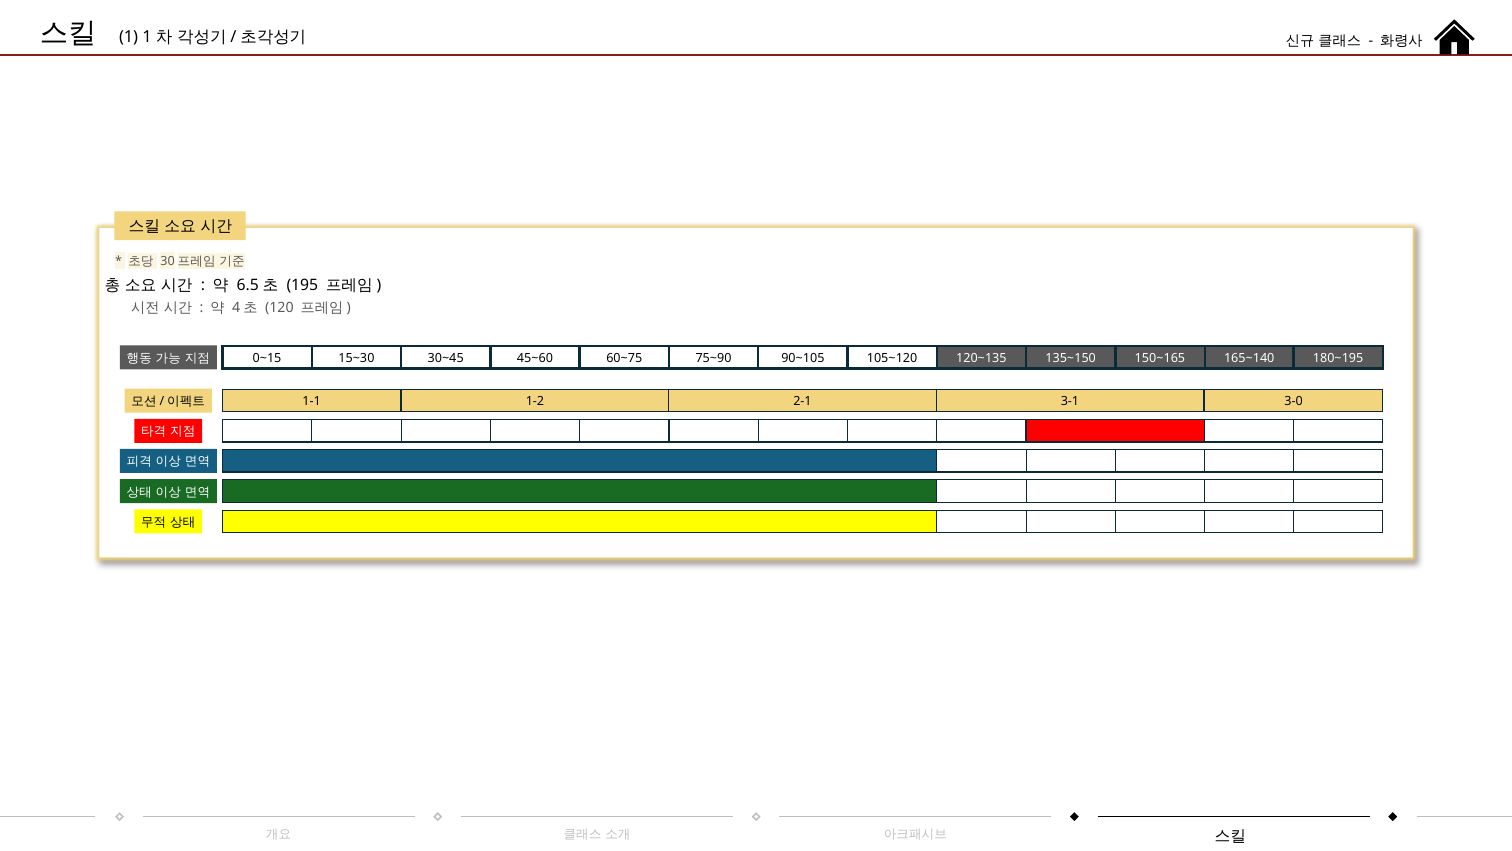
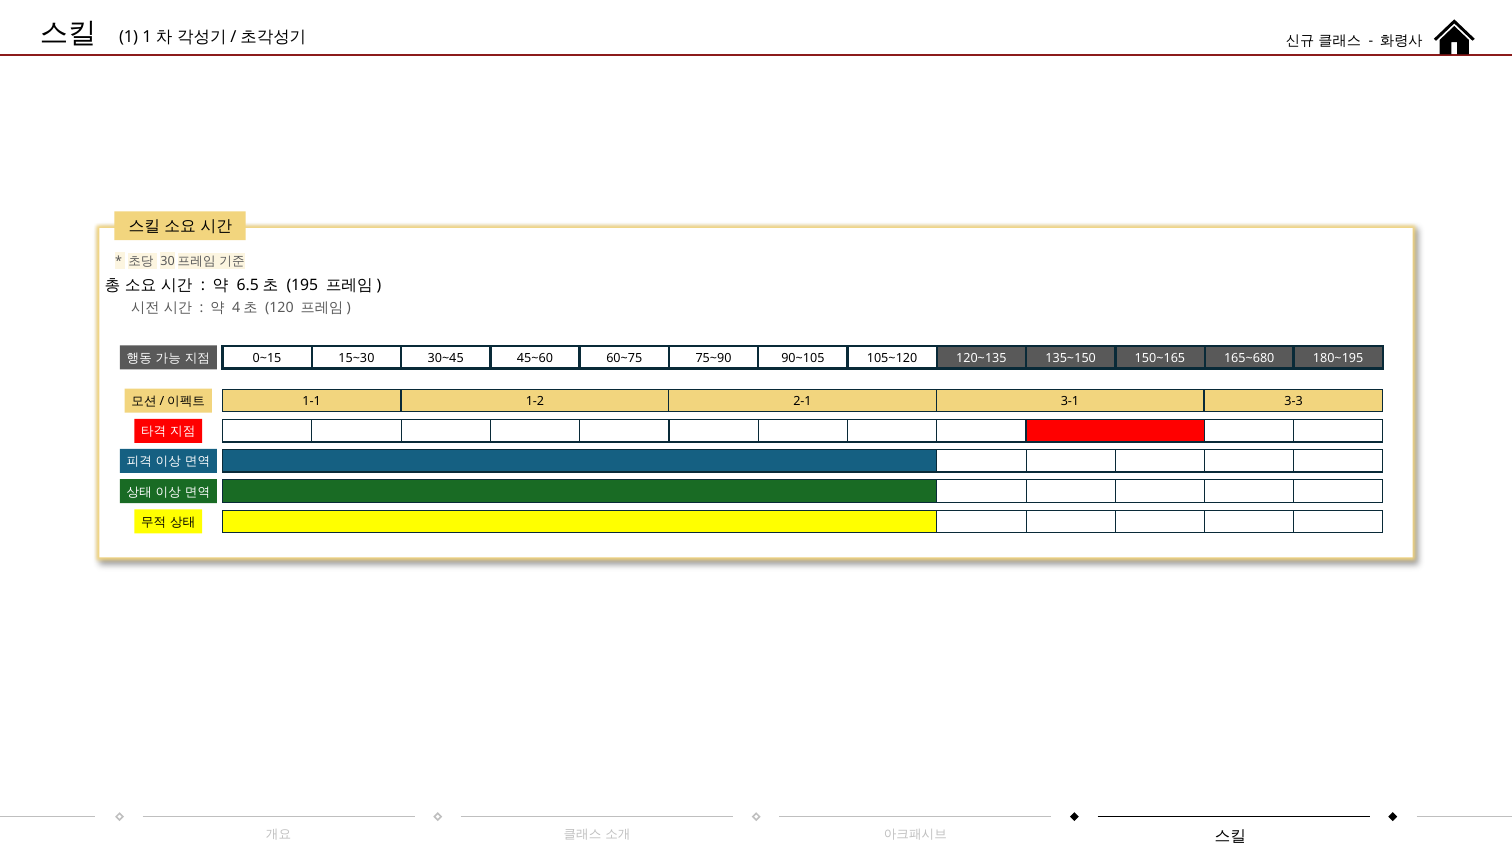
165~140: 165~140 -> 165~680
3-0: 3-0 -> 3-3
